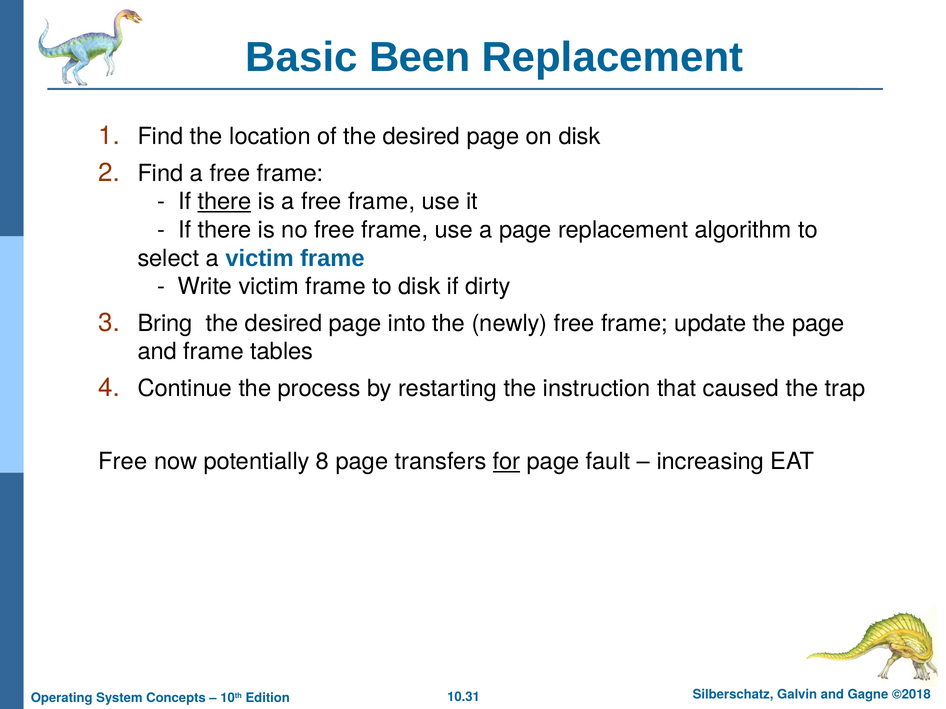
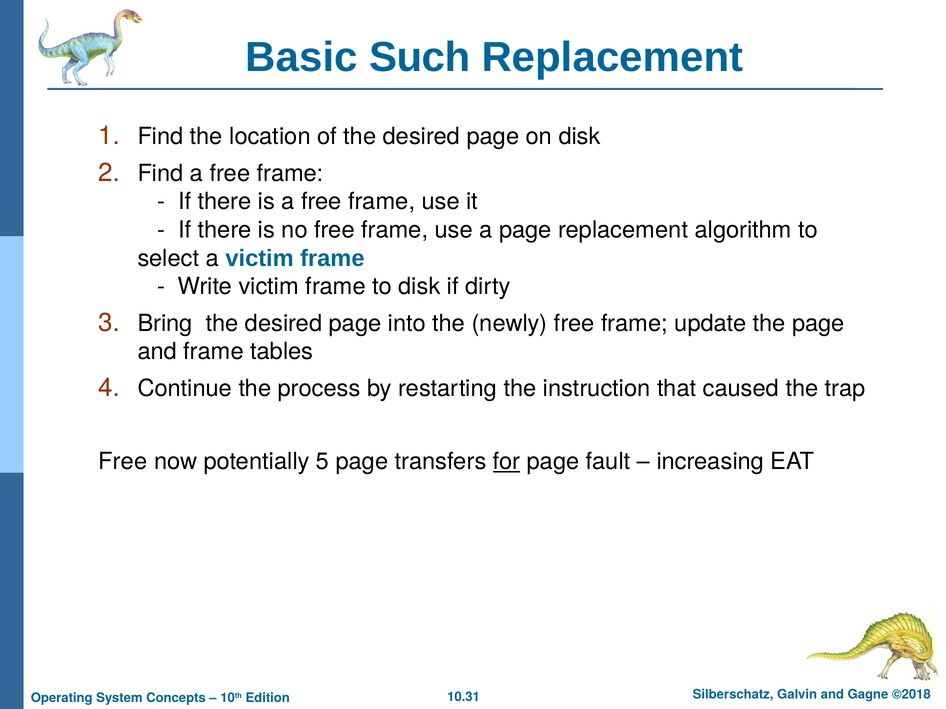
Been: Been -> Such
there at (225, 202) underline: present -> none
8: 8 -> 5
